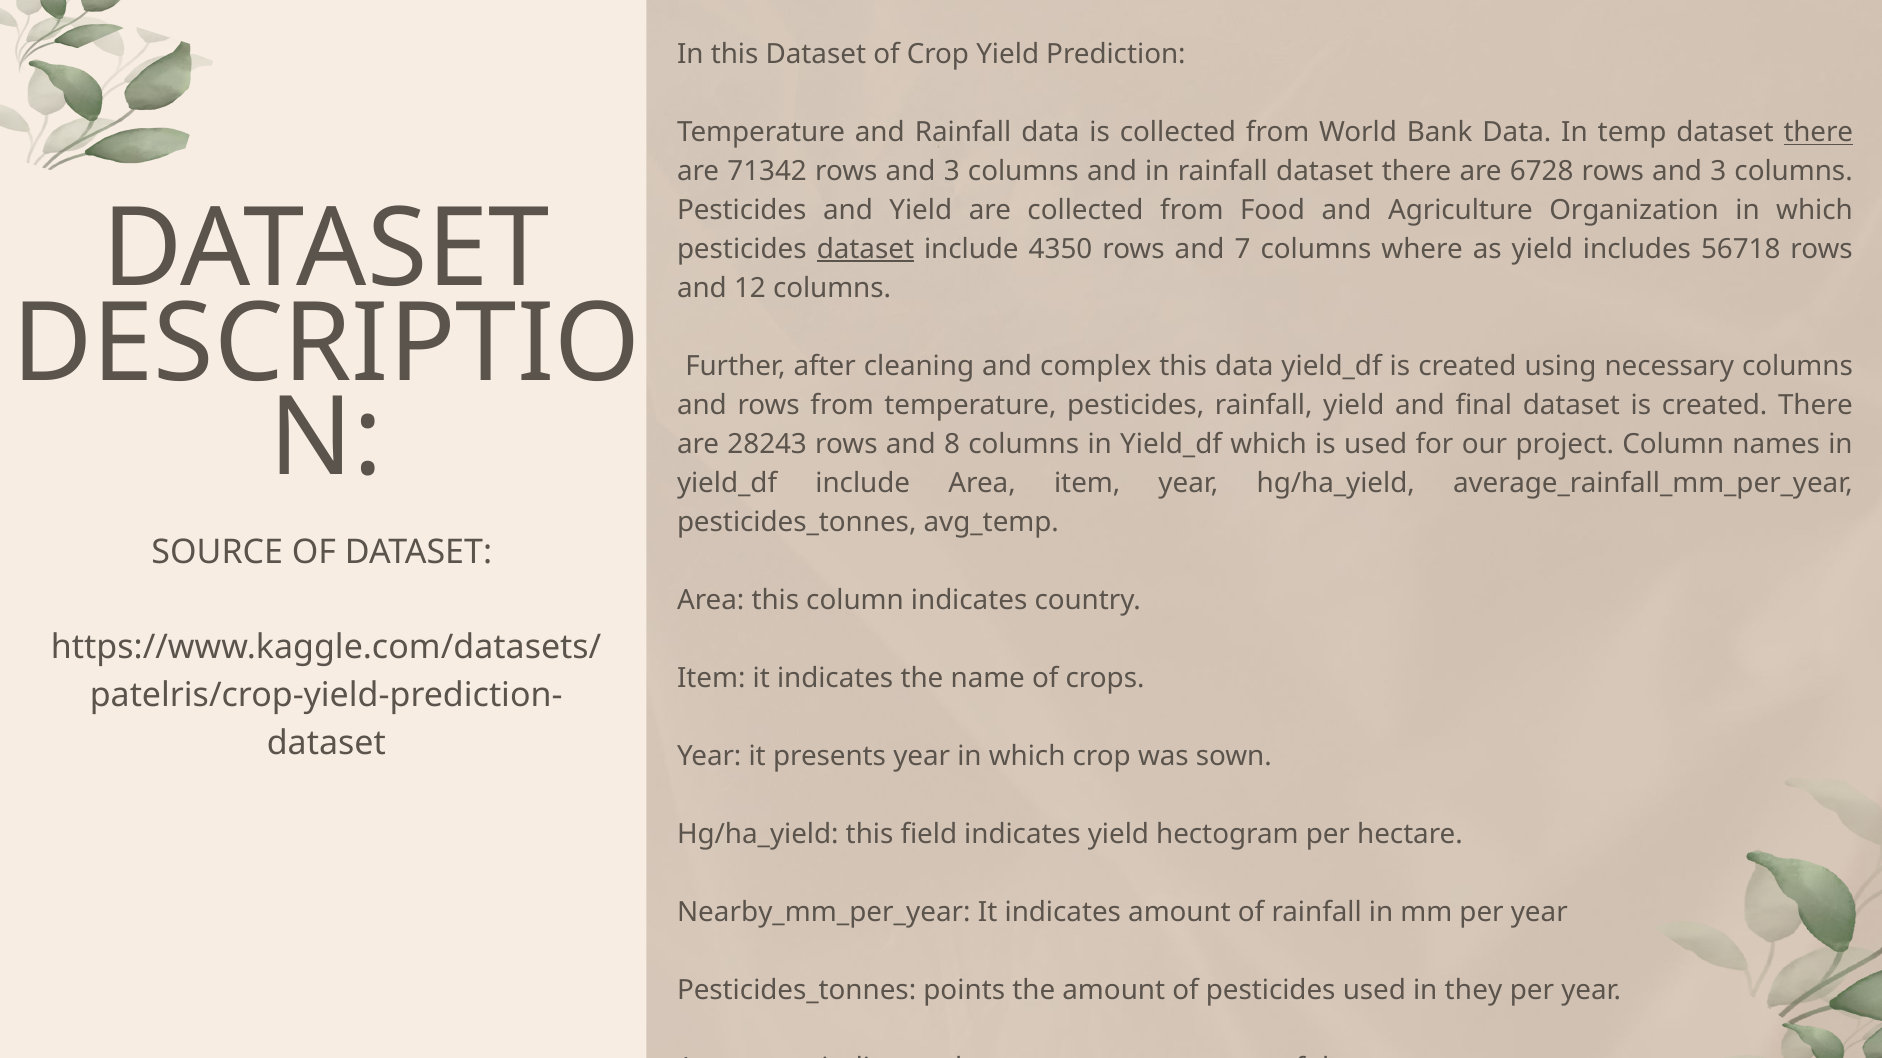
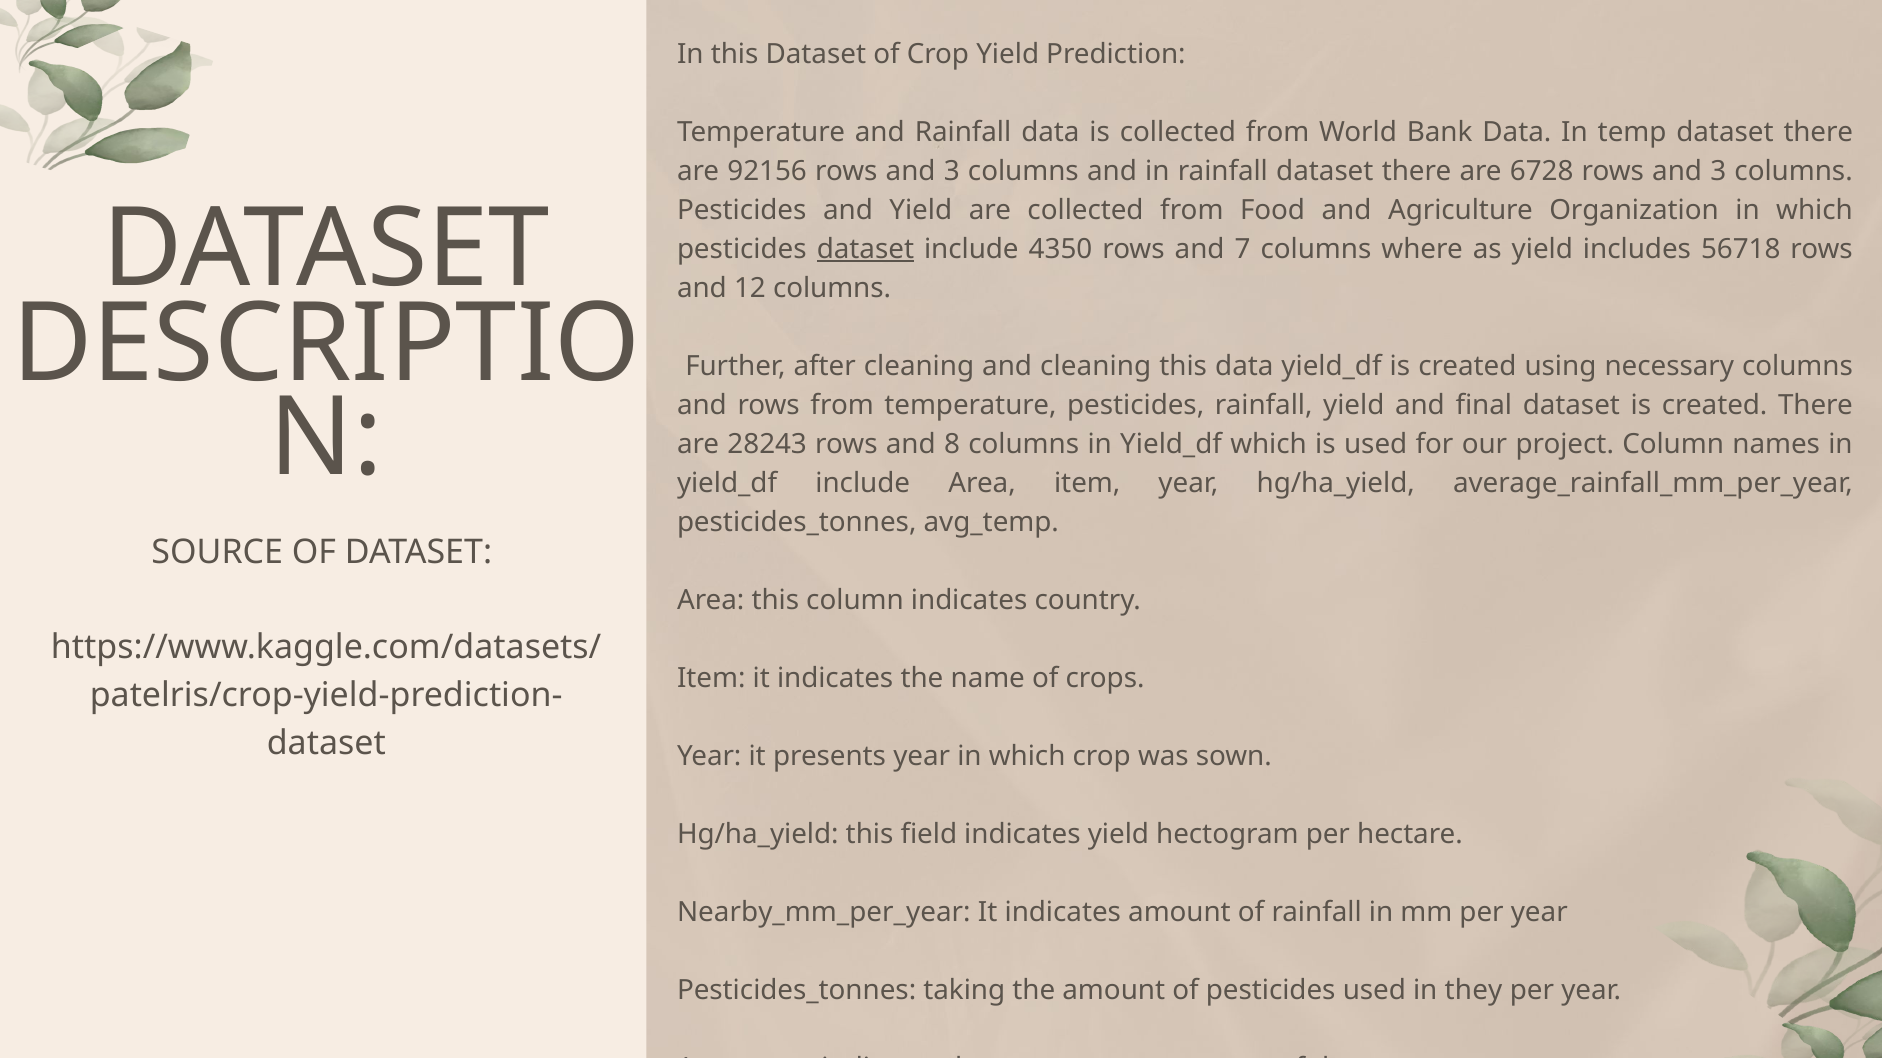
there at (1818, 132) underline: present -> none
71342: 71342 -> 92156
and complex: complex -> cleaning
points: points -> taking
